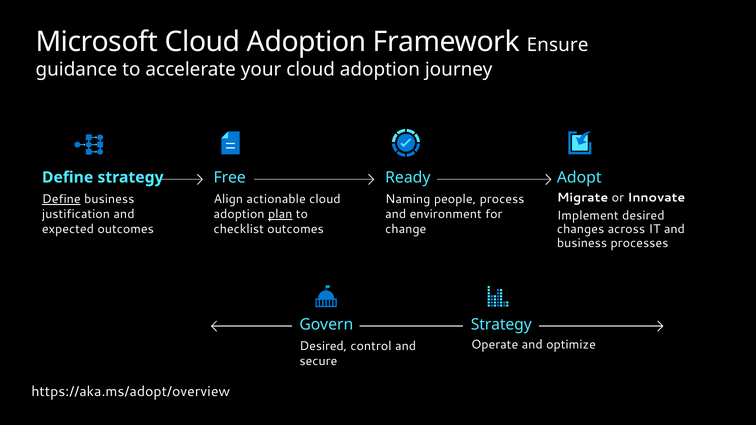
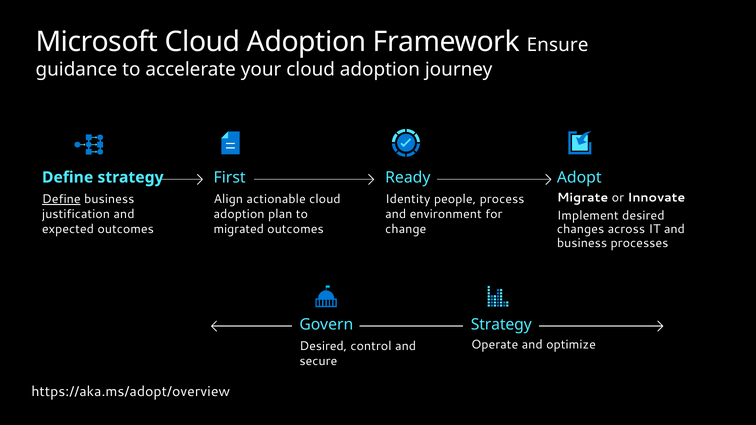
Free: Free -> First
Naming: Naming -> Identity
plan underline: present -> none
checklist: checklist -> migrated
